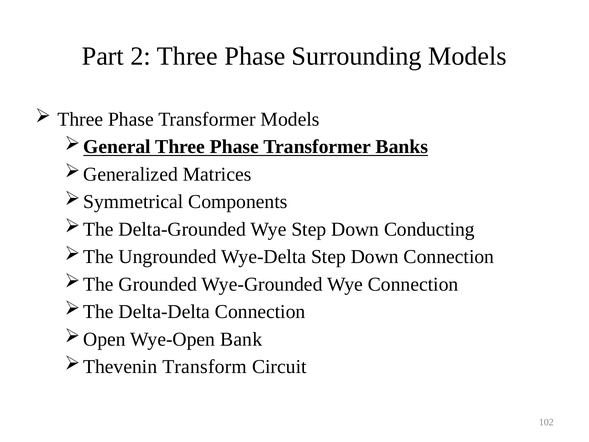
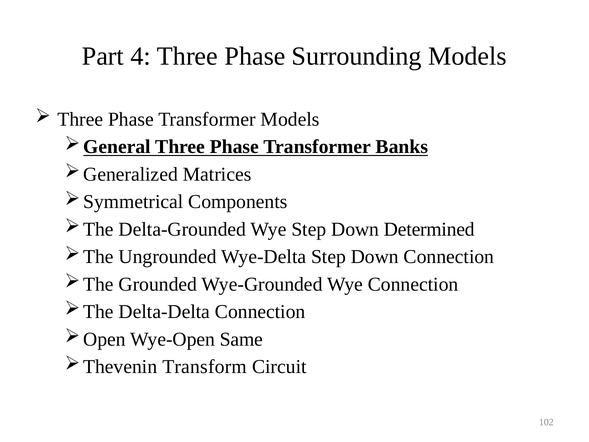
2: 2 -> 4
Conducting: Conducting -> Determined
Bank: Bank -> Same
